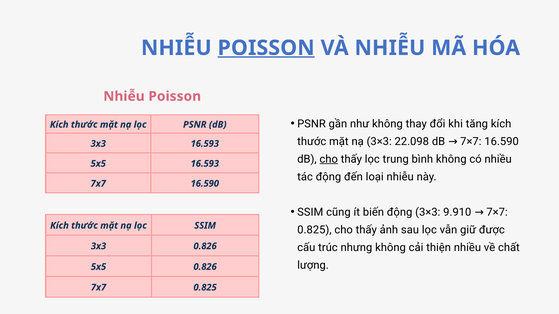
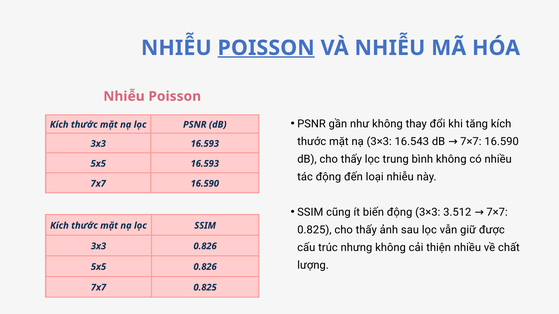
22.098: 22.098 -> 16.543
cho at (329, 159) underline: present -> none
9.910: 9.910 -> 3.512
